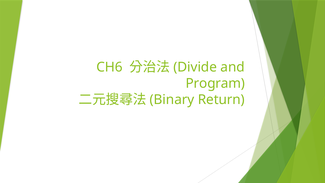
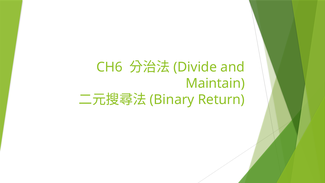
Program: Program -> Maintain
